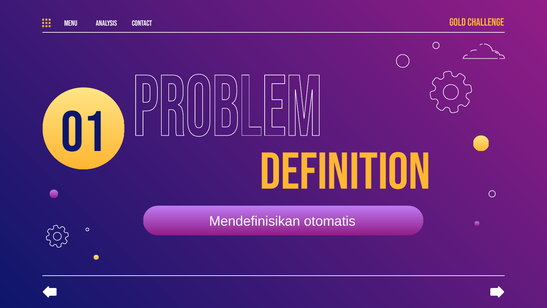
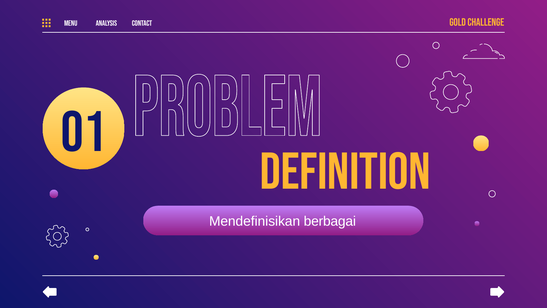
otomatis: otomatis -> berbagai
